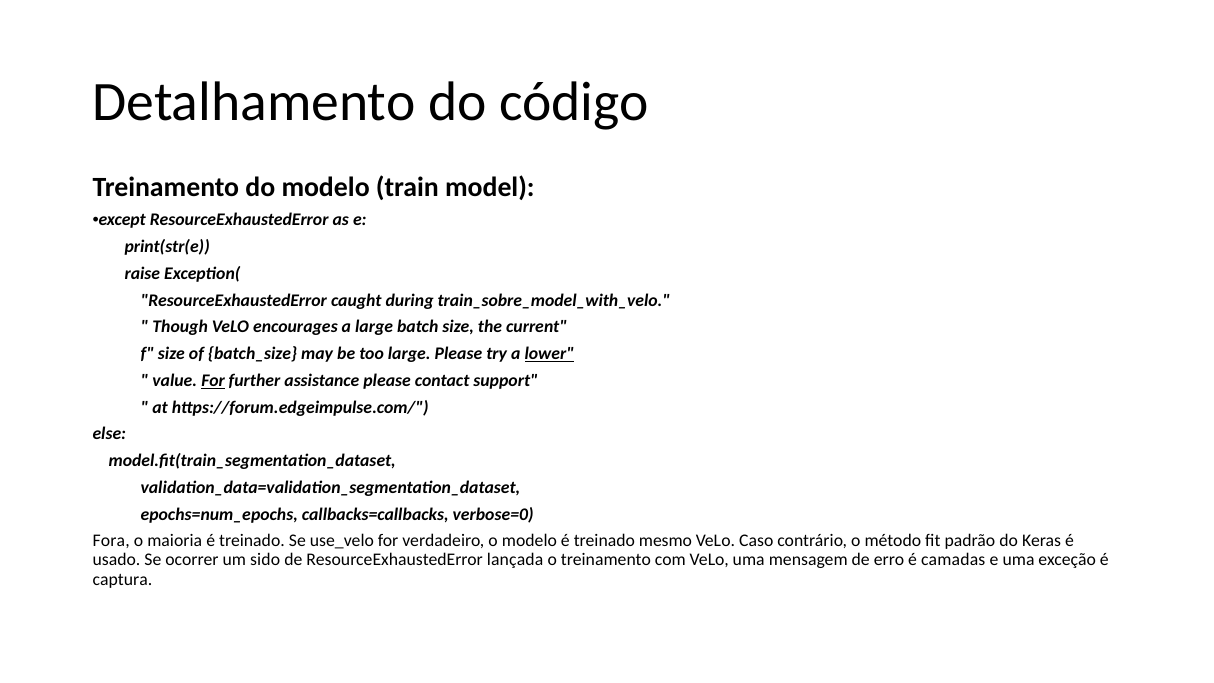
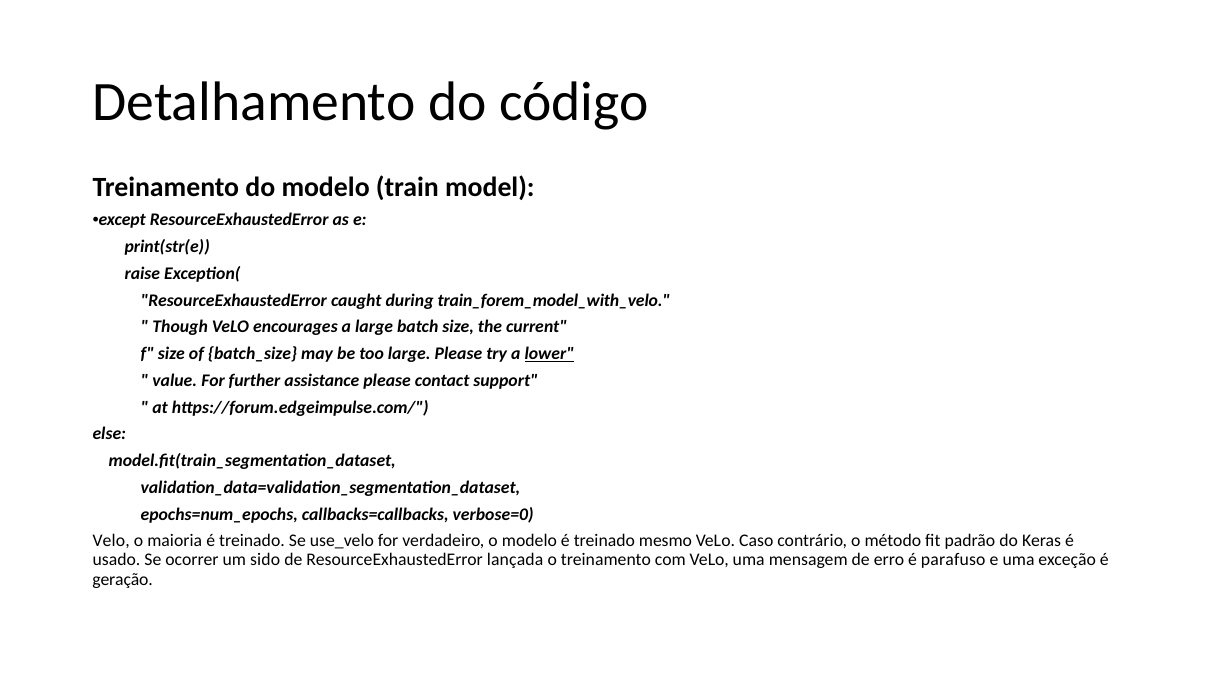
train_sobre_model_with_velo: train_sobre_model_with_velo -> train_forem_model_with_velo
For at (213, 380) underline: present -> none
Fora at (111, 541): Fora -> Velo
camadas: camadas -> parafuso
captura: captura -> geração
